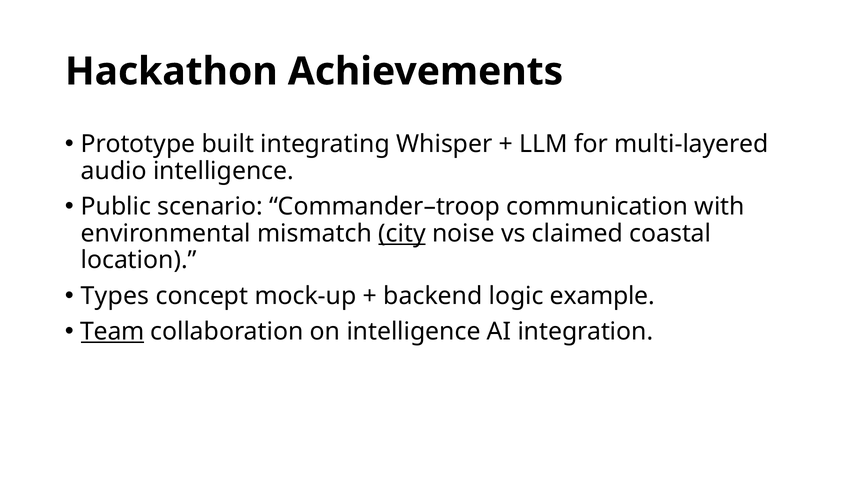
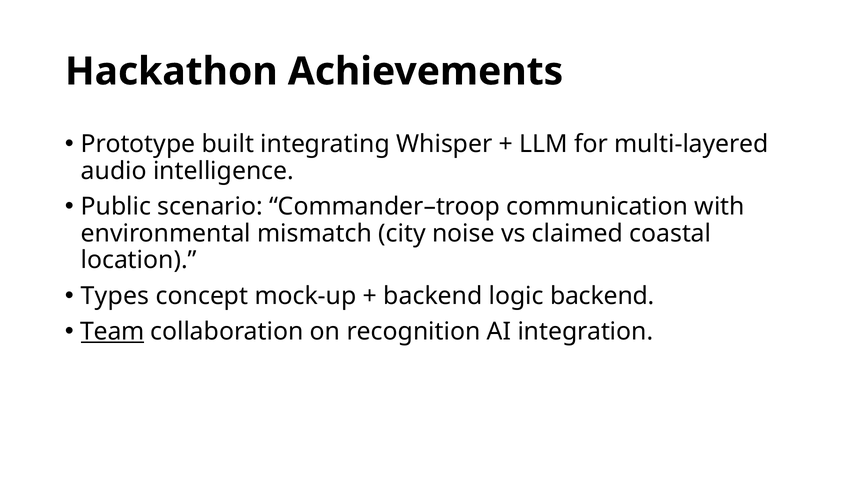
city underline: present -> none
logic example: example -> backend
on intelligence: intelligence -> recognition
